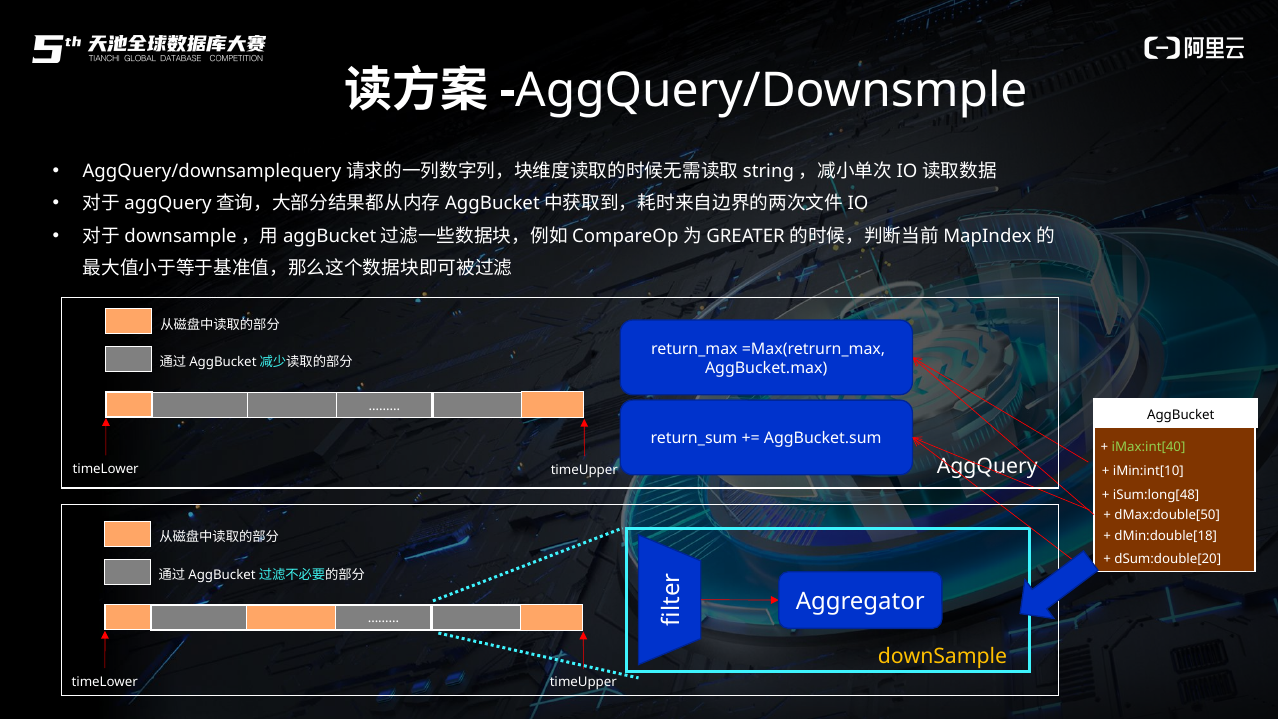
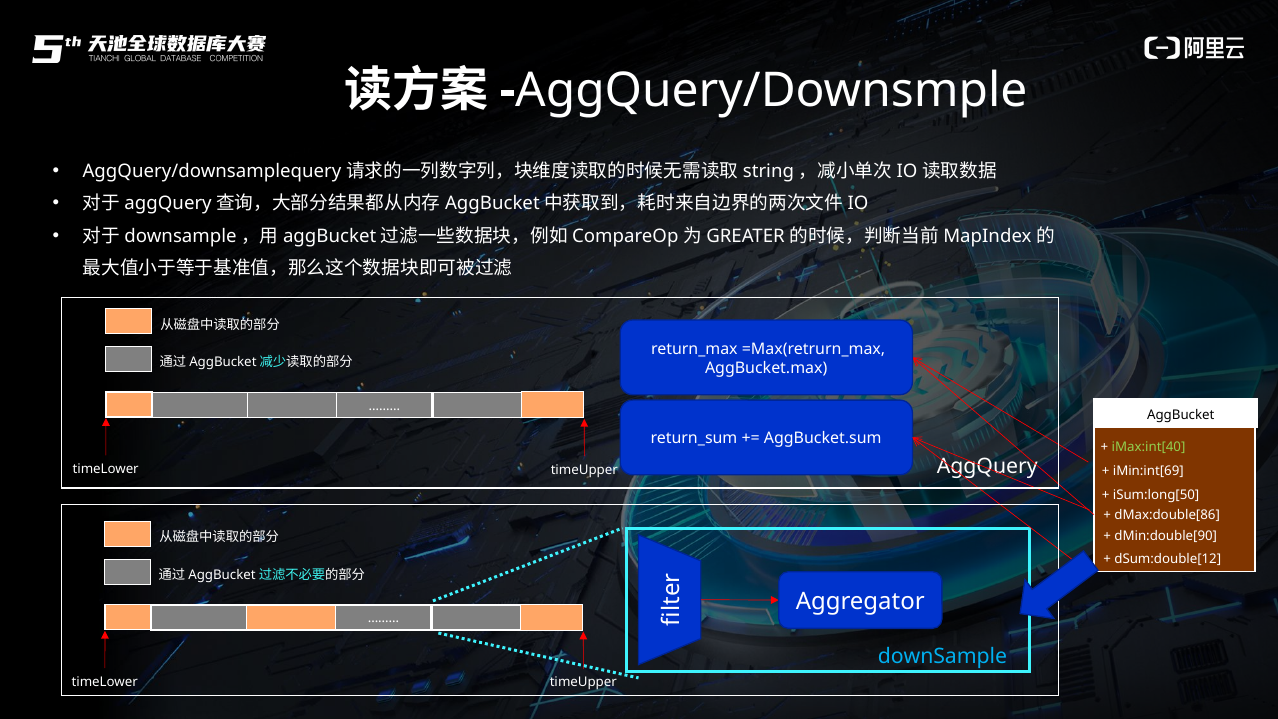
iMin:int[10: iMin:int[10 -> iMin:int[69
iSum:long[48: iSum:long[48 -> iSum:long[50
dMax:double[50: dMax:double[50 -> dMax:double[86
dMin:double[18: dMin:double[18 -> dMin:double[90
dSum:double[20: dSum:double[20 -> dSum:double[12
downSample colour: yellow -> light blue
